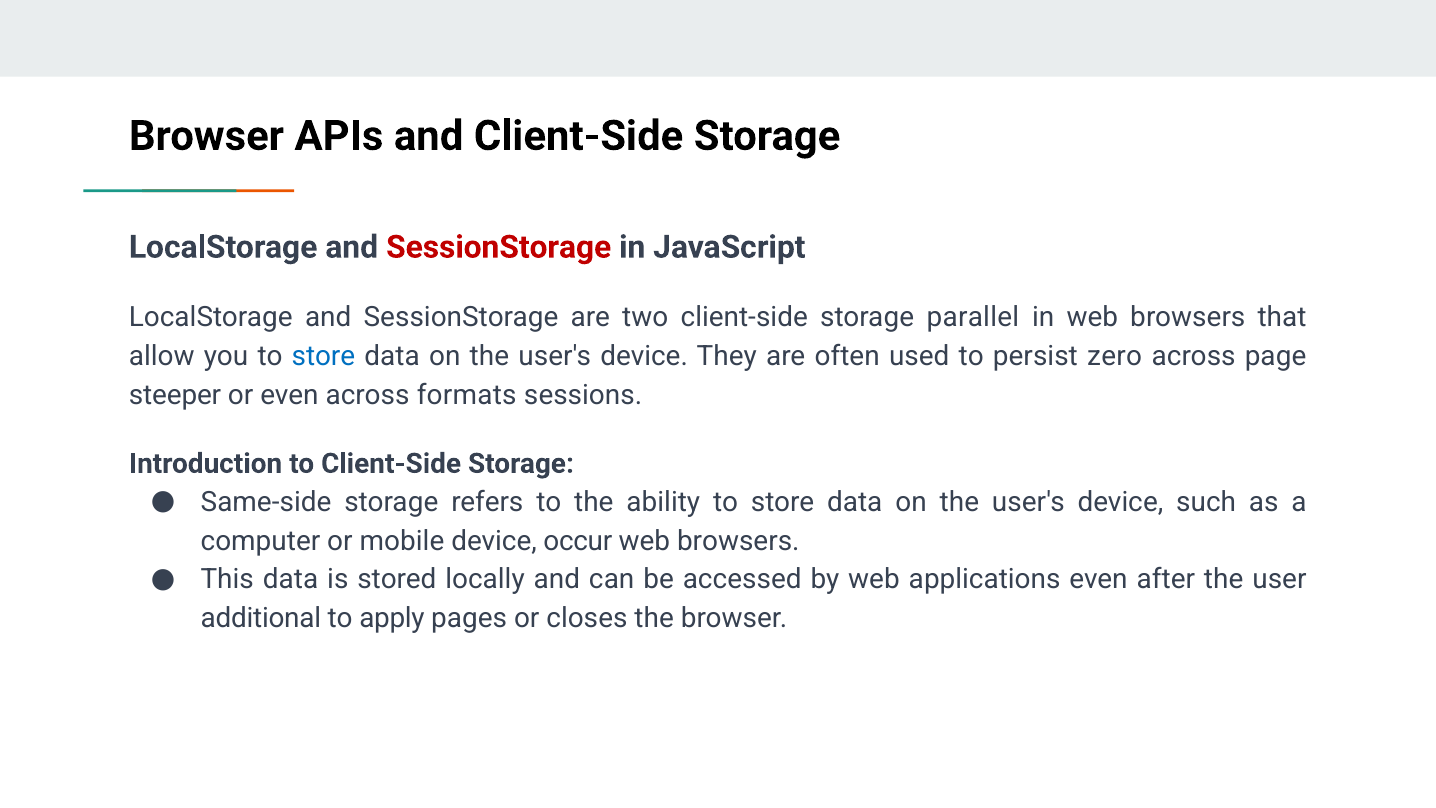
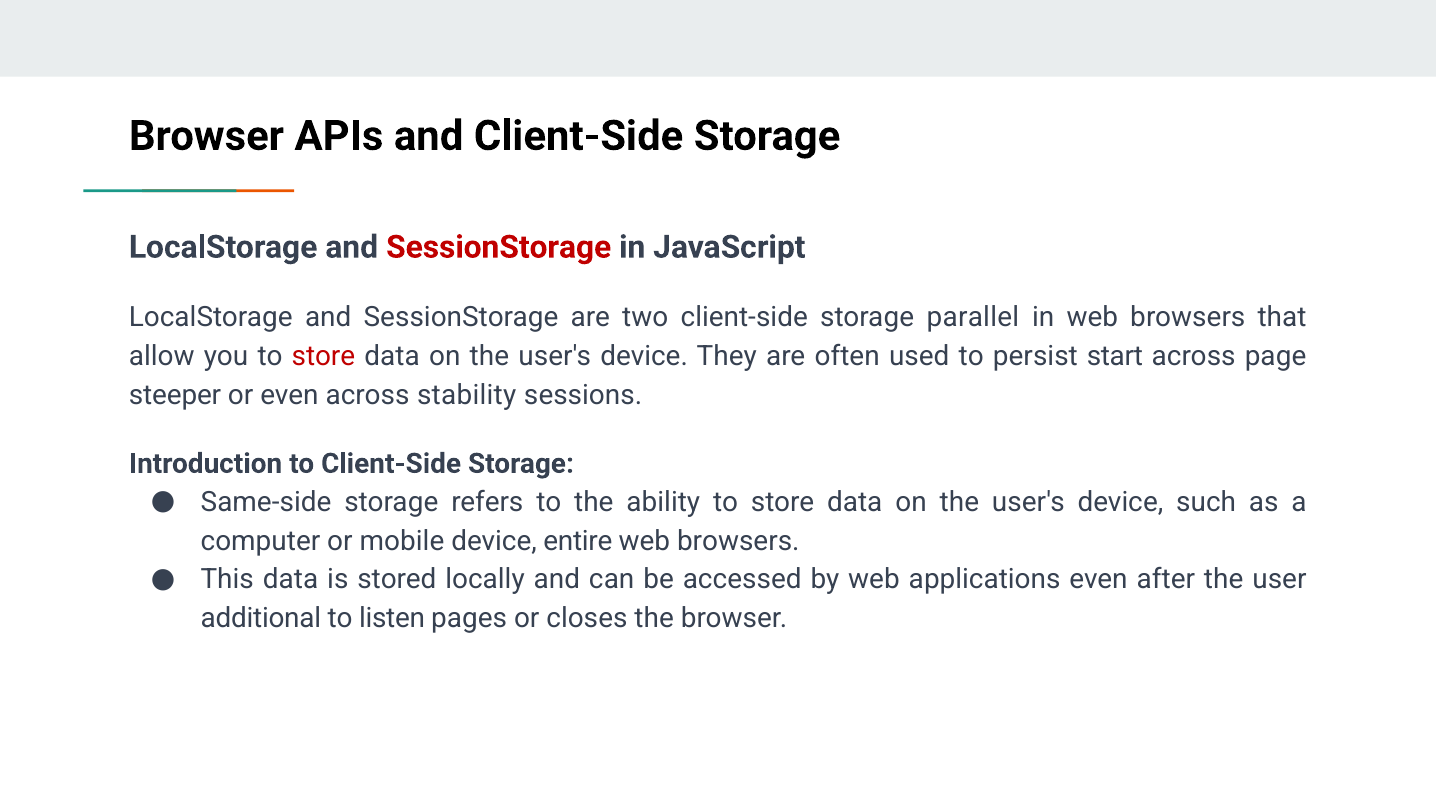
store at (323, 356) colour: blue -> red
zero: zero -> start
formats: formats -> stability
occur: occur -> entire
apply: apply -> listen
